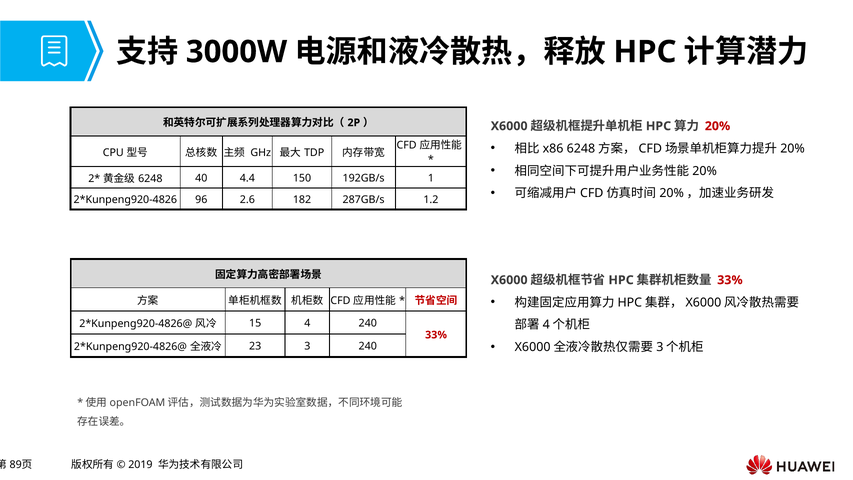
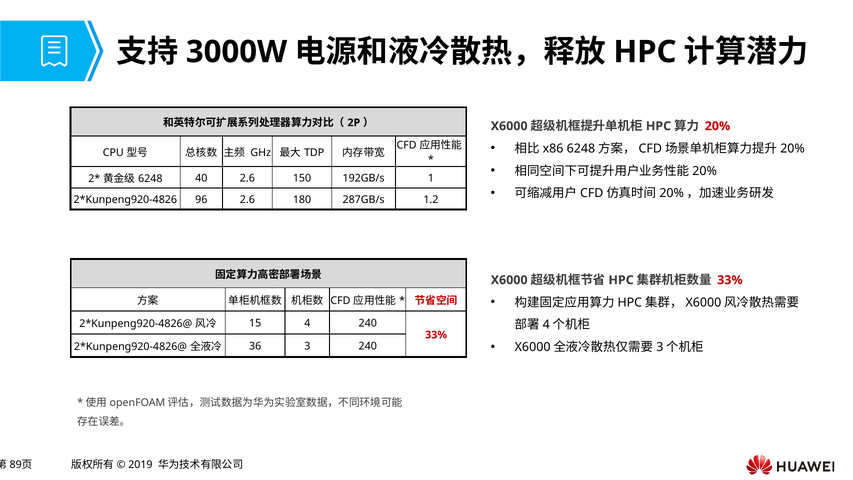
40 4.4: 4.4 -> 2.6
182: 182 -> 180
23: 23 -> 36
